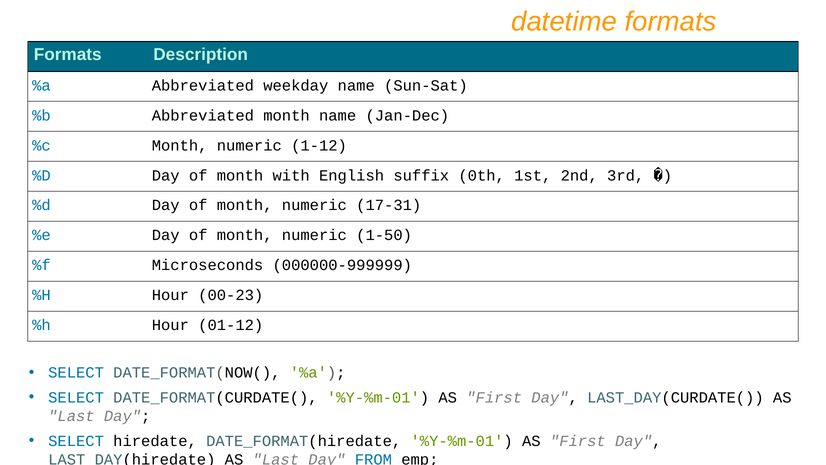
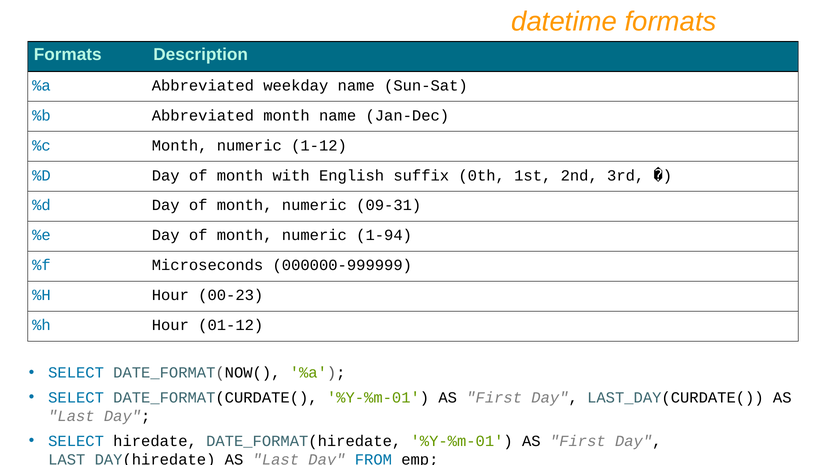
17-31: 17-31 -> 09-31
1-50: 1-50 -> 1-94
